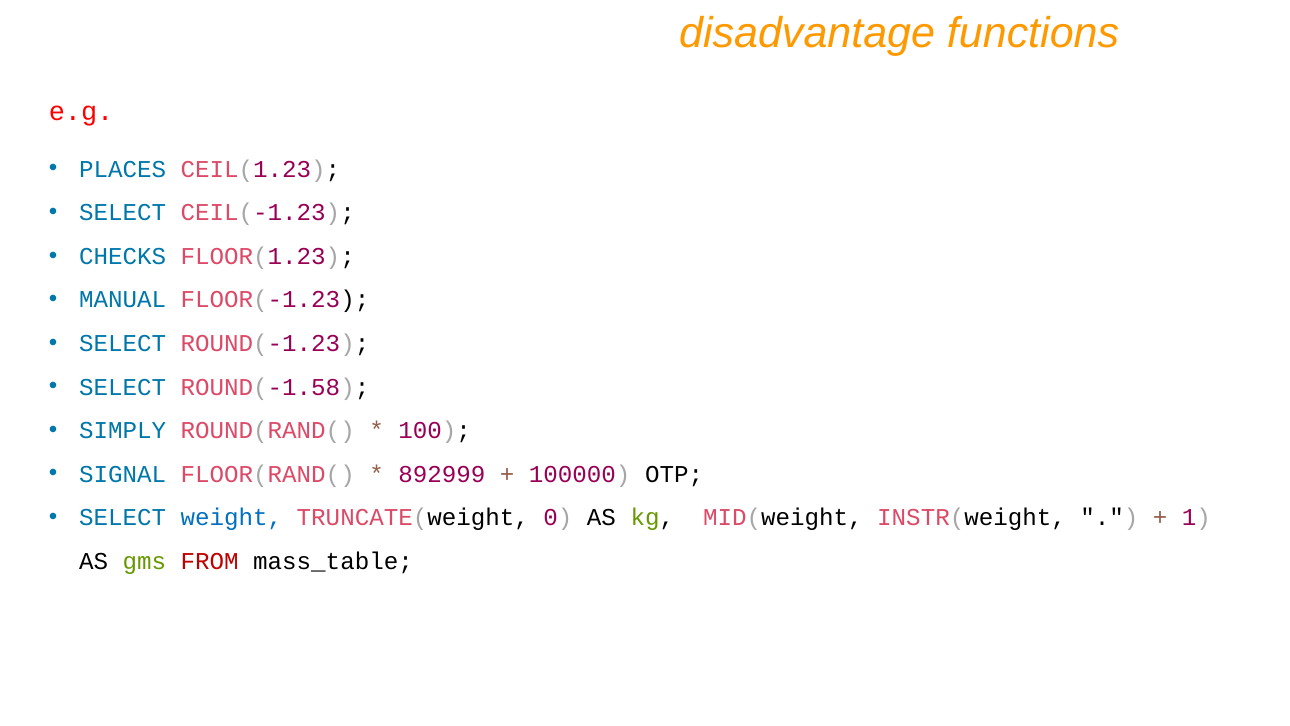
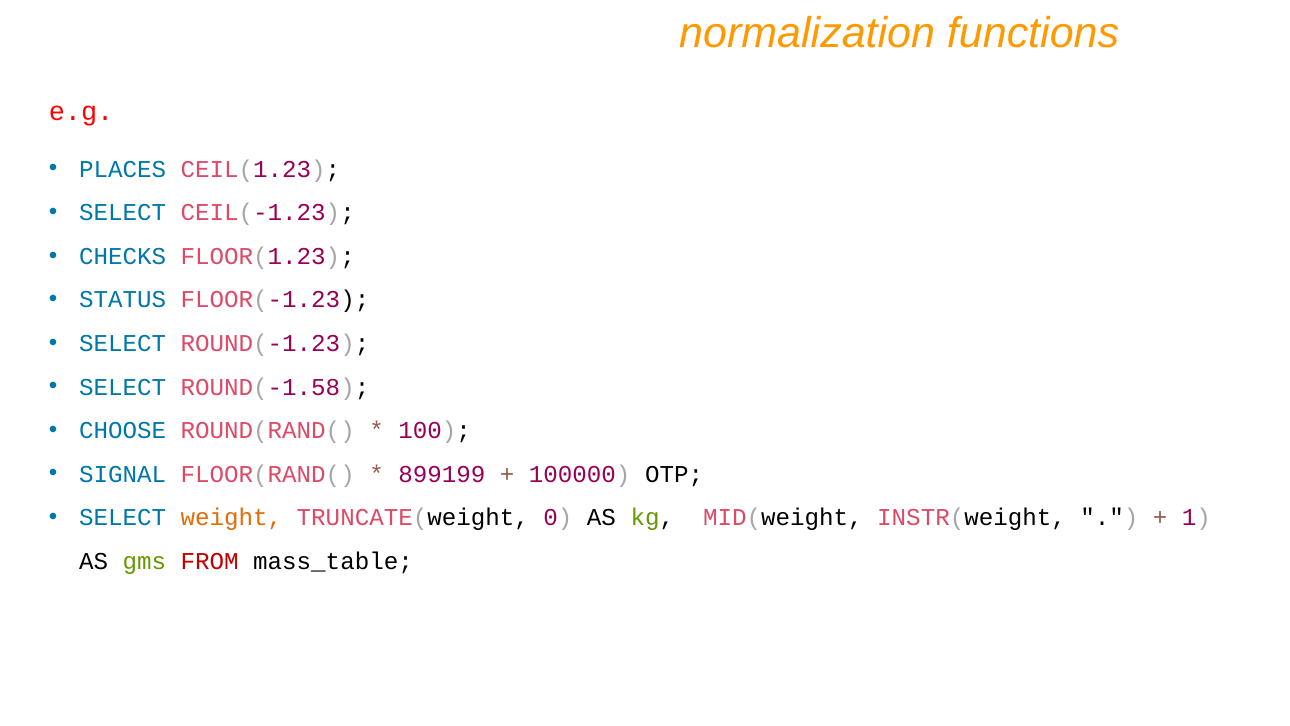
disadvantage: disadvantage -> normalization
MANUAL: MANUAL -> STATUS
SIMPLY: SIMPLY -> CHOOSE
892999: 892999 -> 899199
weight colour: blue -> orange
